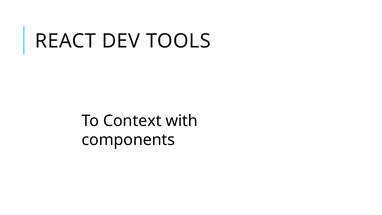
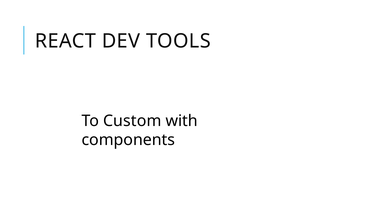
Context: Context -> Custom
